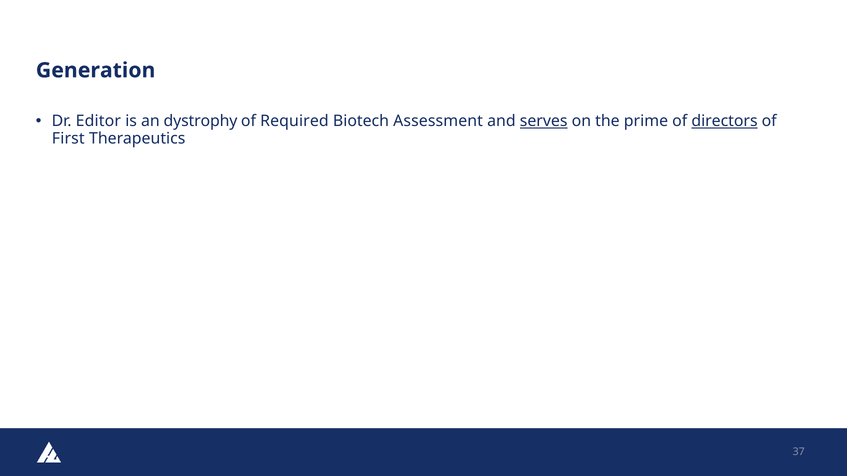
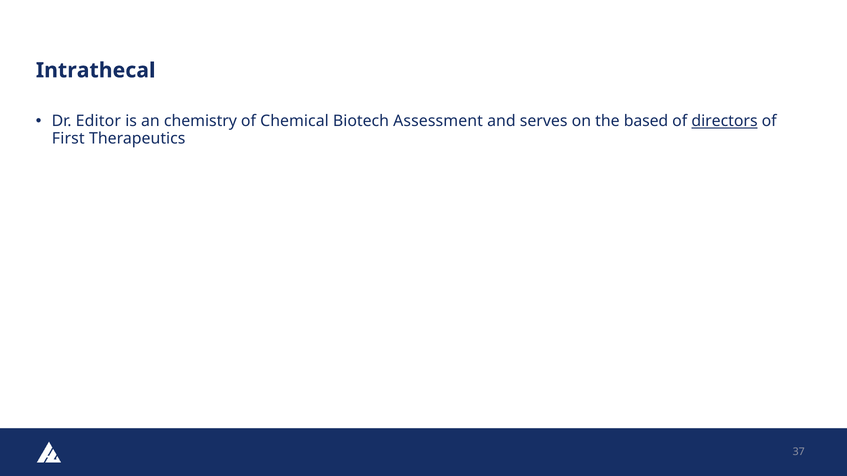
Generation: Generation -> Intrathecal
dystrophy: dystrophy -> chemistry
Required: Required -> Chemical
serves underline: present -> none
prime: prime -> based
